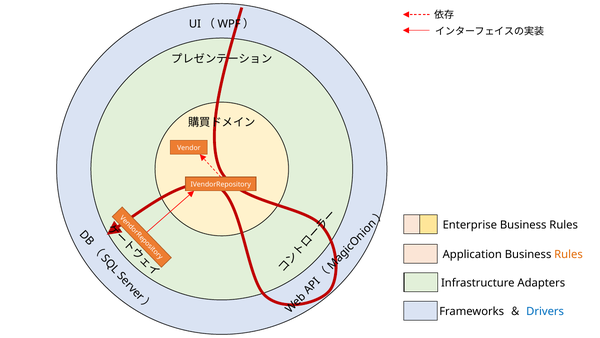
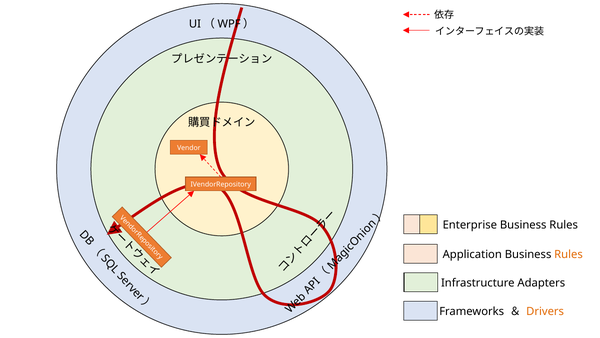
Drivers colour: blue -> orange
